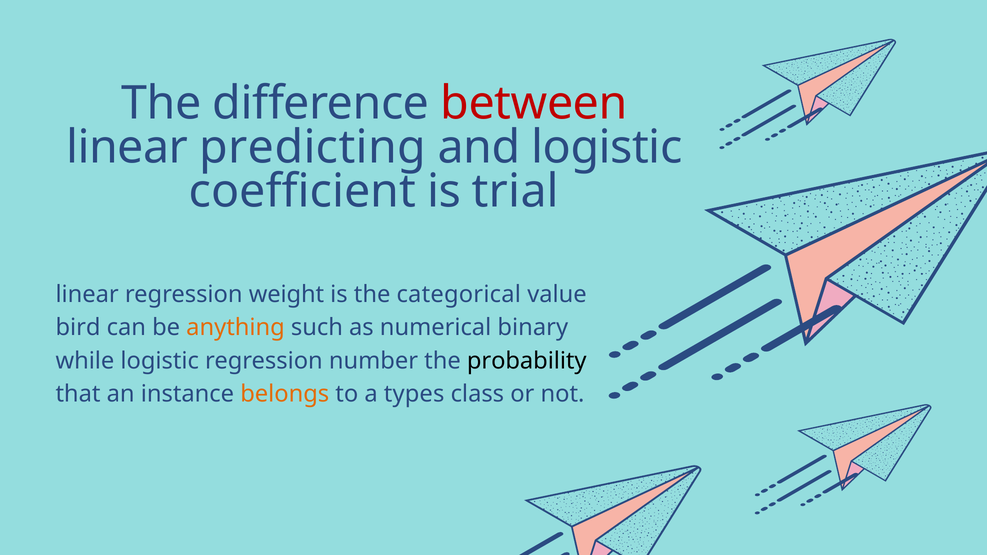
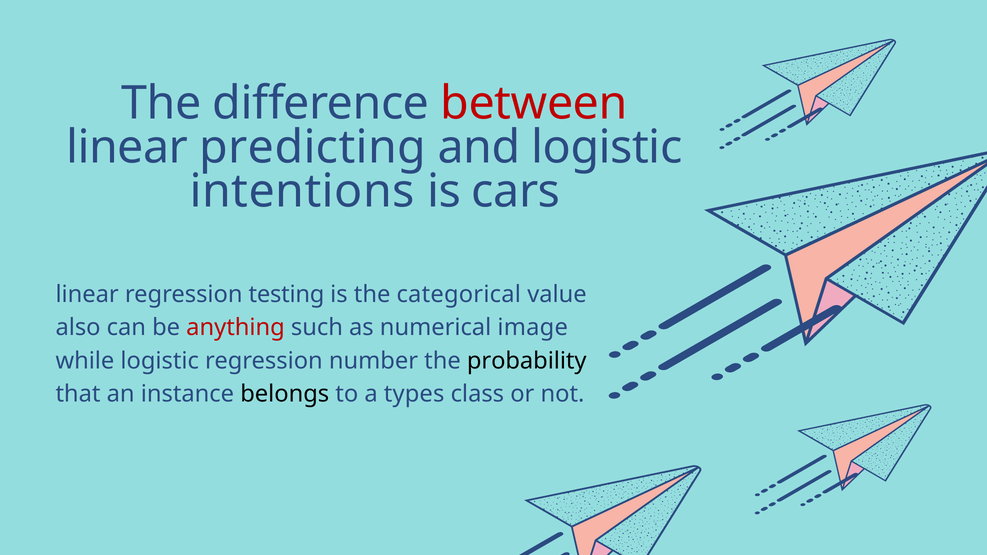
coefficient: coefficient -> intentions
trial: trial -> cars
weight: weight -> testing
bird: bird -> also
anything colour: orange -> red
binary: binary -> image
belongs colour: orange -> black
